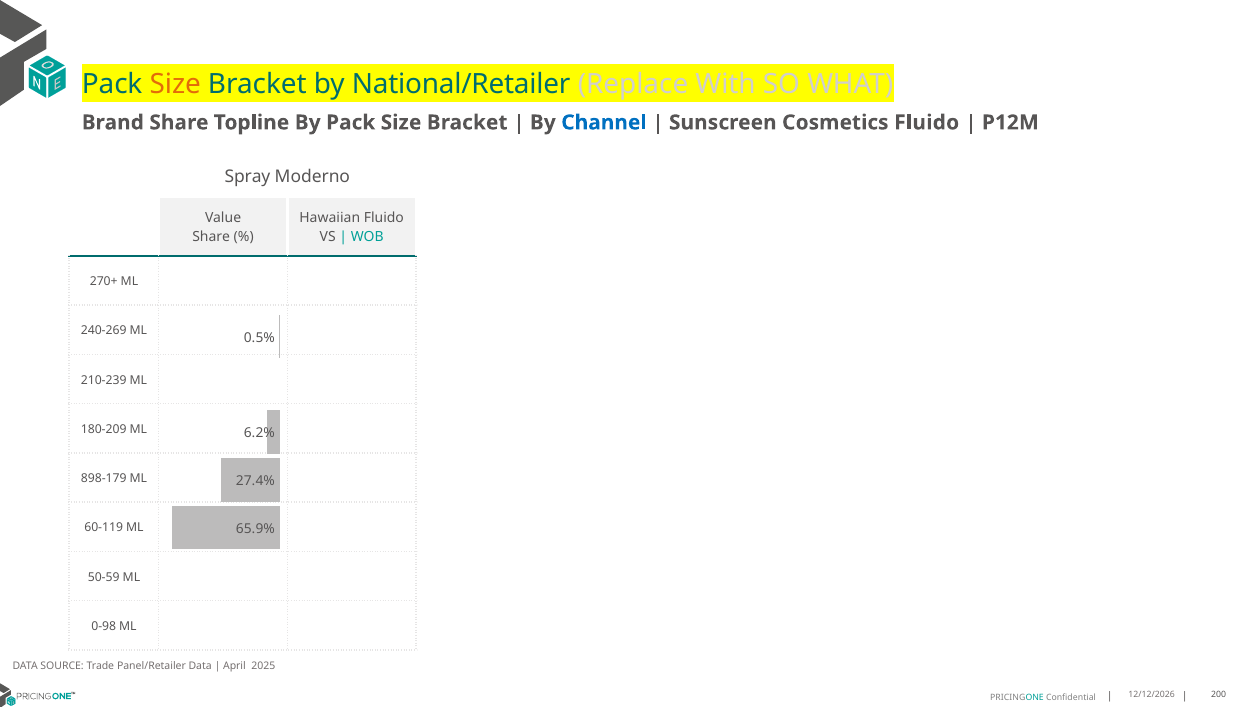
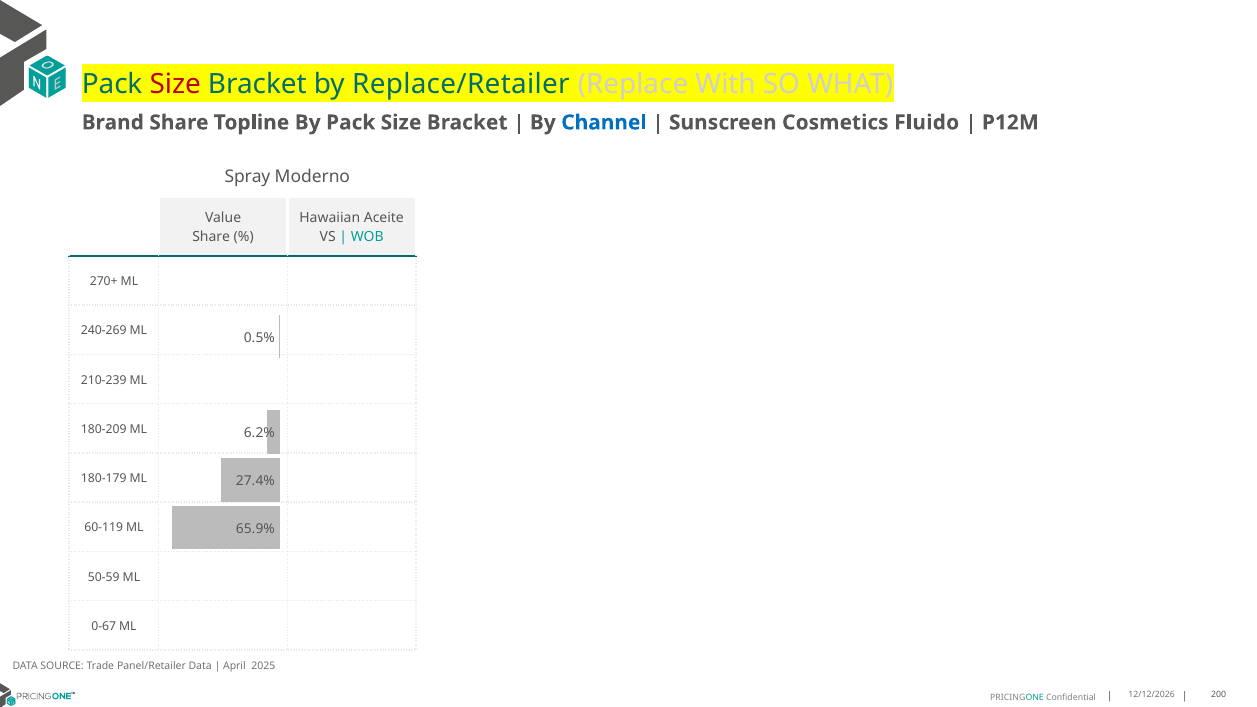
Size at (175, 84) colour: orange -> red
National/Retailer: National/Retailer -> Replace/Retailer
Hawaiian Fluido: Fluido -> Aceite
898-179: 898-179 -> 180-179
0-98: 0-98 -> 0-67
